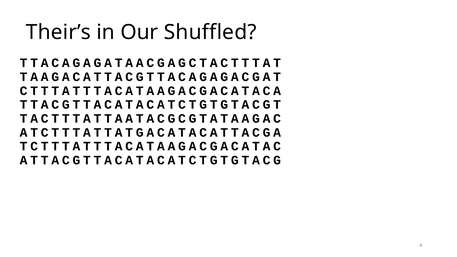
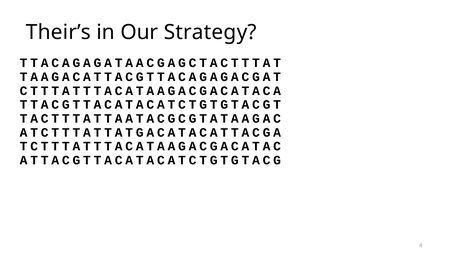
Shuffled: Shuffled -> Strategy
